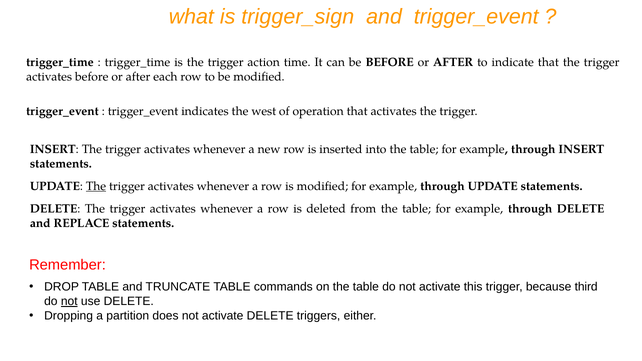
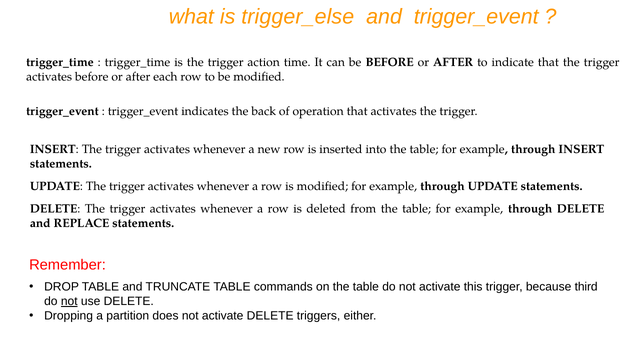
trigger_sign: trigger_sign -> trigger_else
west: west -> back
The at (96, 186) underline: present -> none
